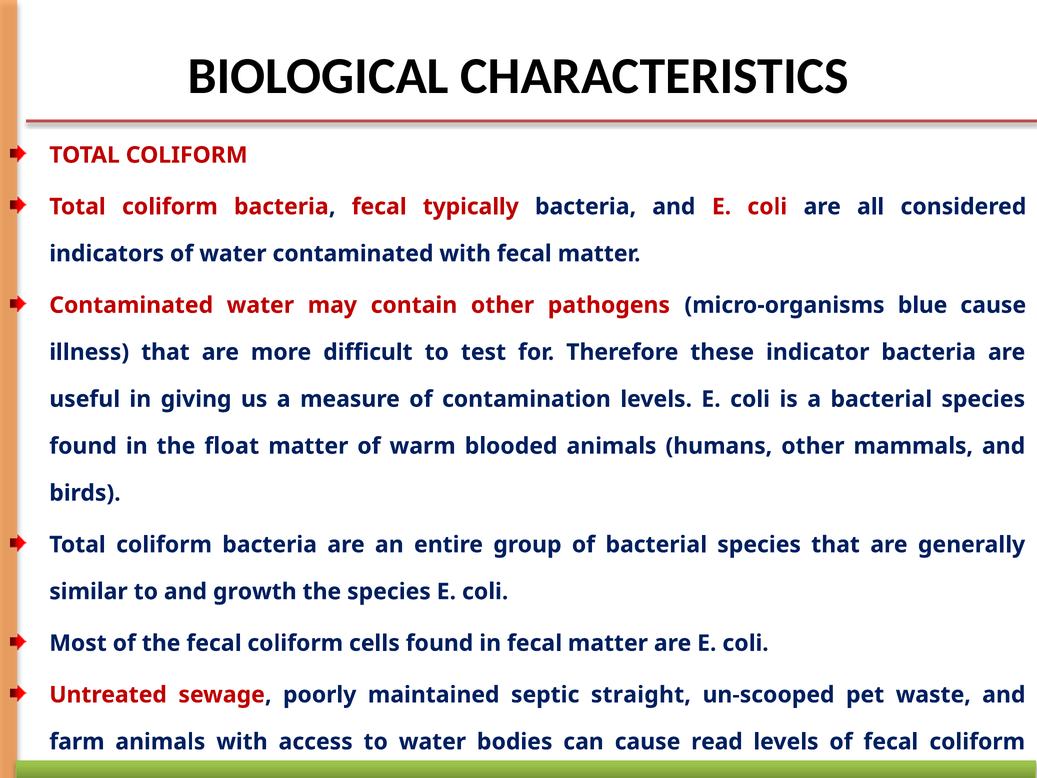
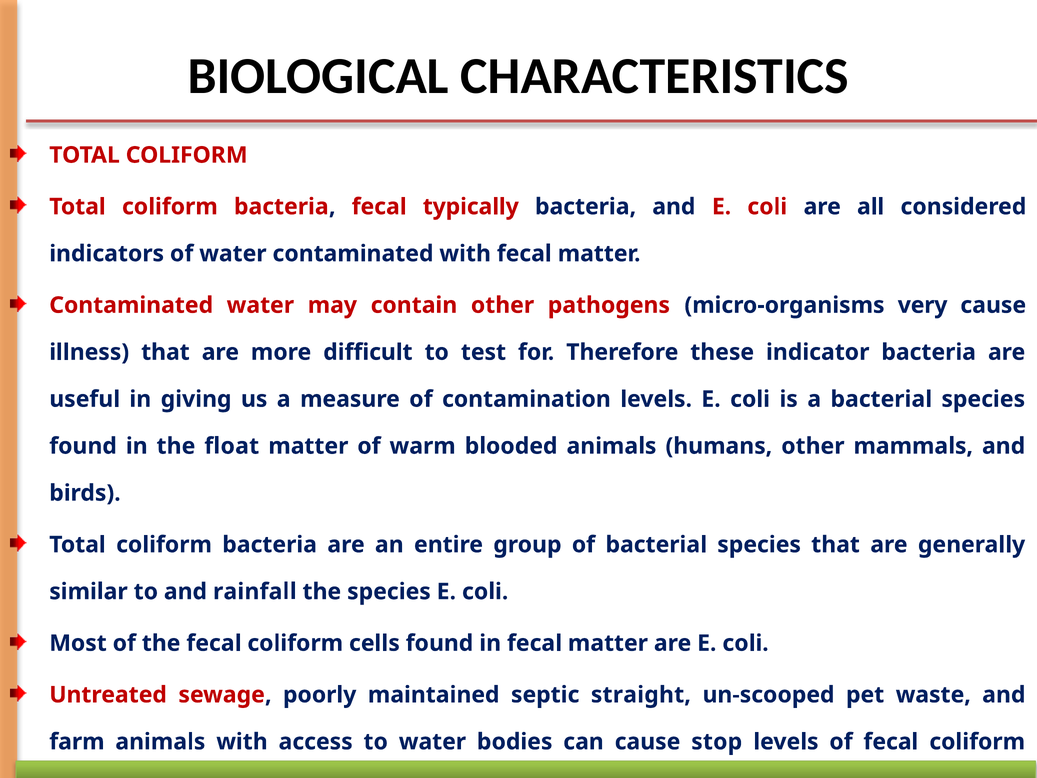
blue: blue -> very
growth: growth -> rainfall
read: read -> stop
